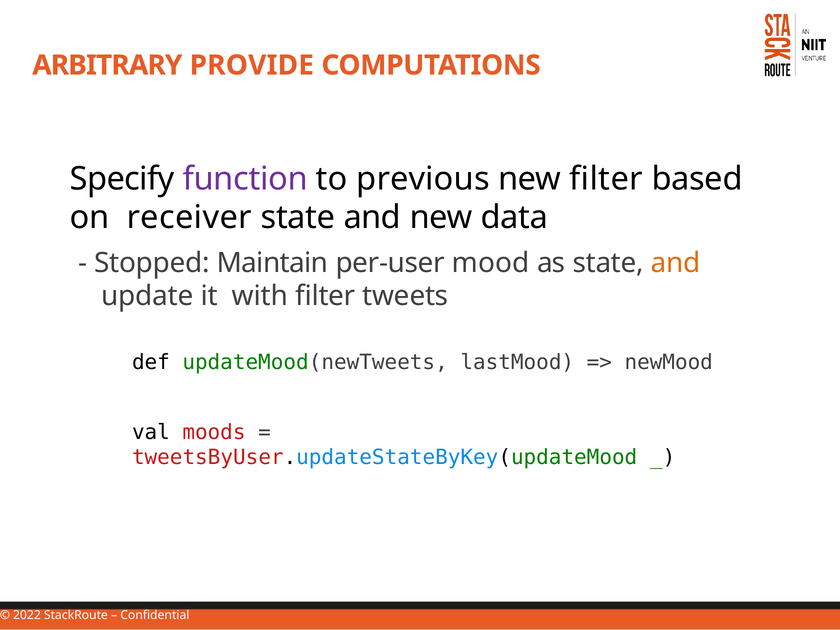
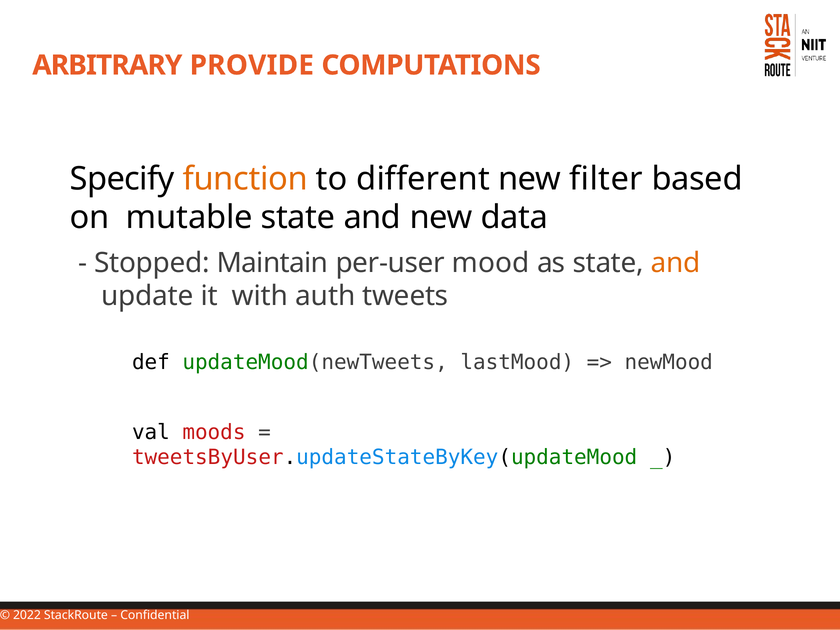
function colour: purple -> orange
previous: previous -> different
receiver: receiver -> mutable
with filter: filter -> auth
